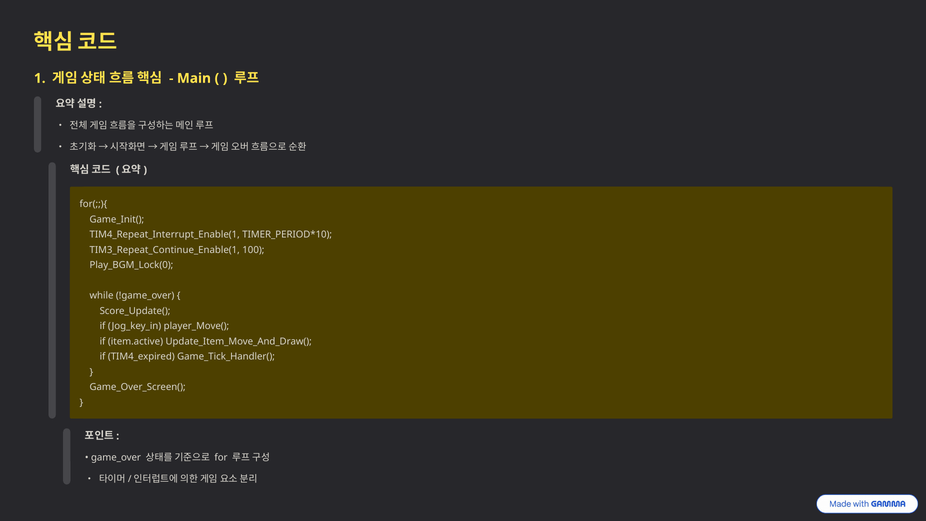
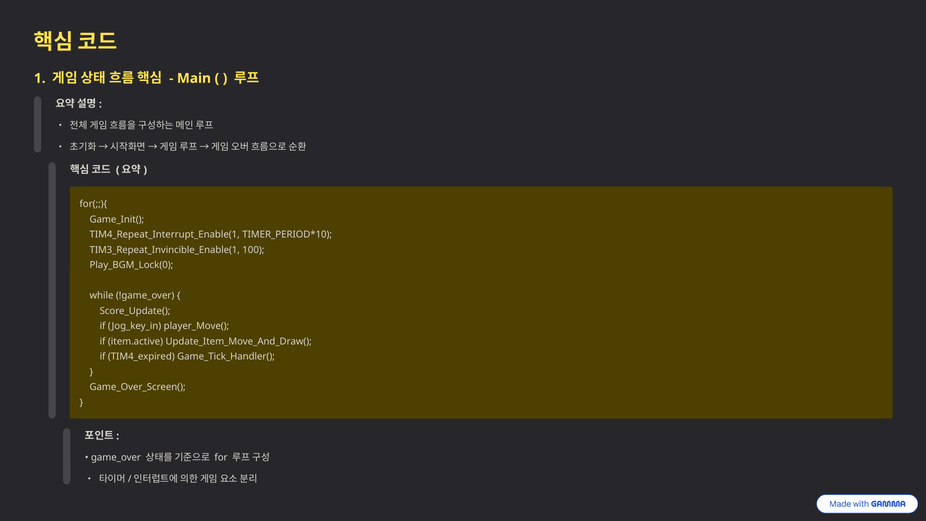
TIM3_Repeat_Continue_Enable(1: TIM3_Repeat_Continue_Enable(1 -> TIM3_Repeat_Invincible_Enable(1
